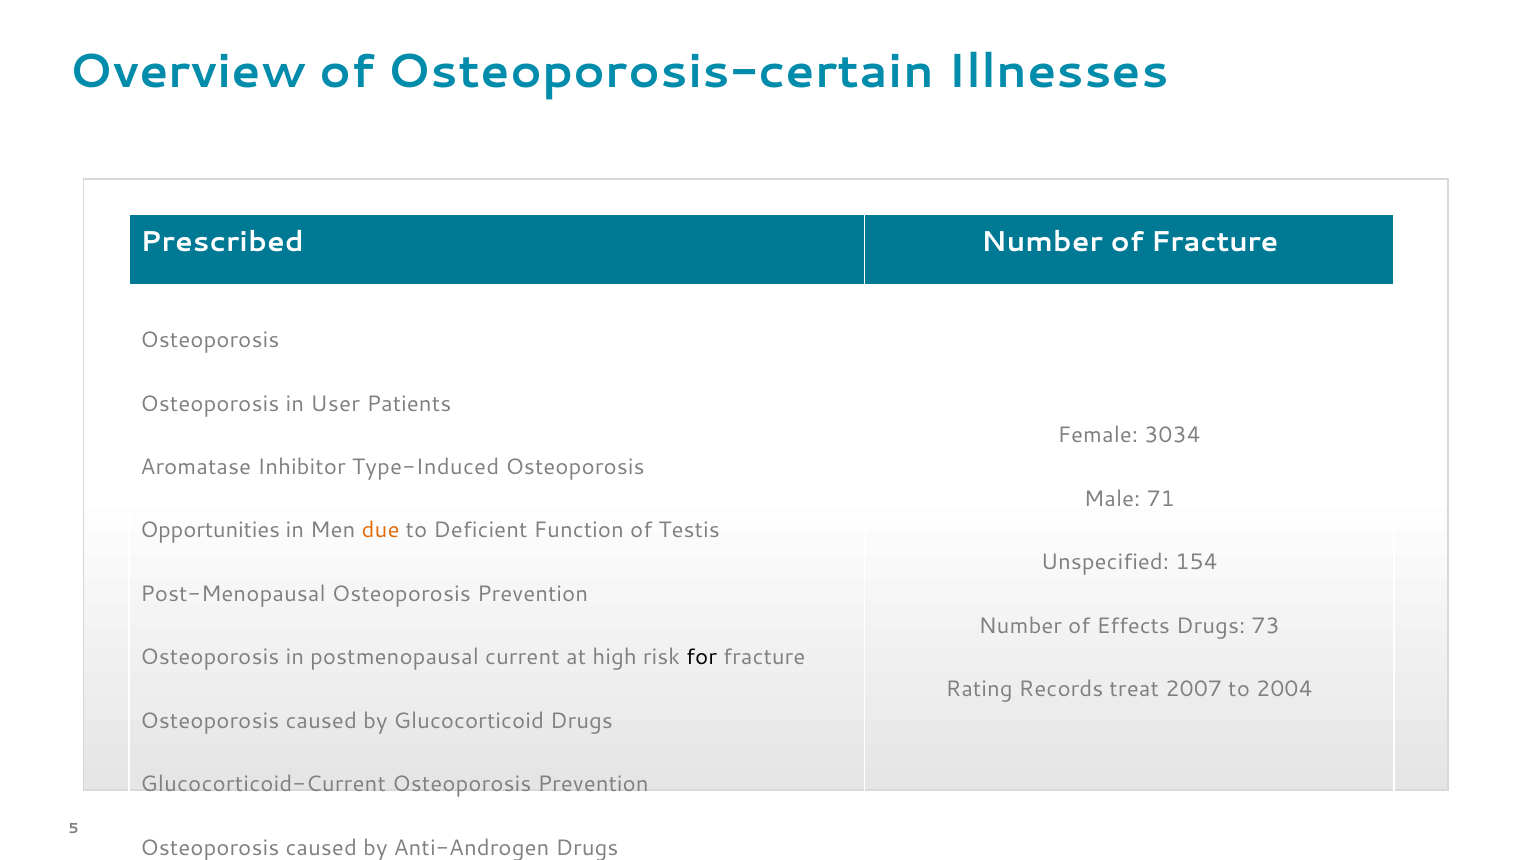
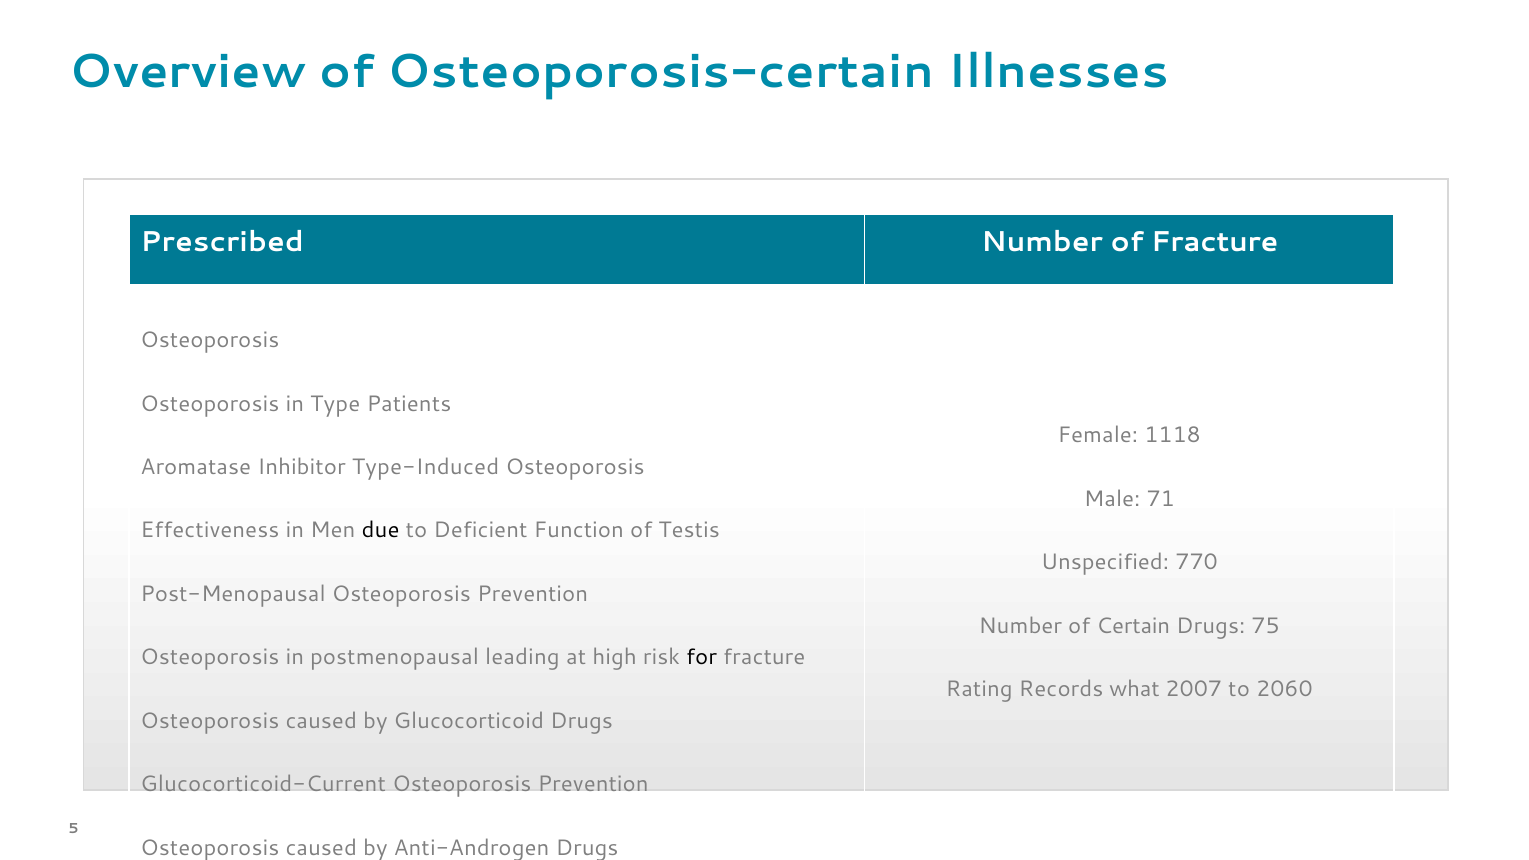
User: User -> Type
3034: 3034 -> 1118
Opportunities: Opportunities -> Effectiveness
due colour: orange -> black
154: 154 -> 770
Effects: Effects -> Certain
73: 73 -> 75
current: current -> leading
treat: treat -> what
2004: 2004 -> 2060
